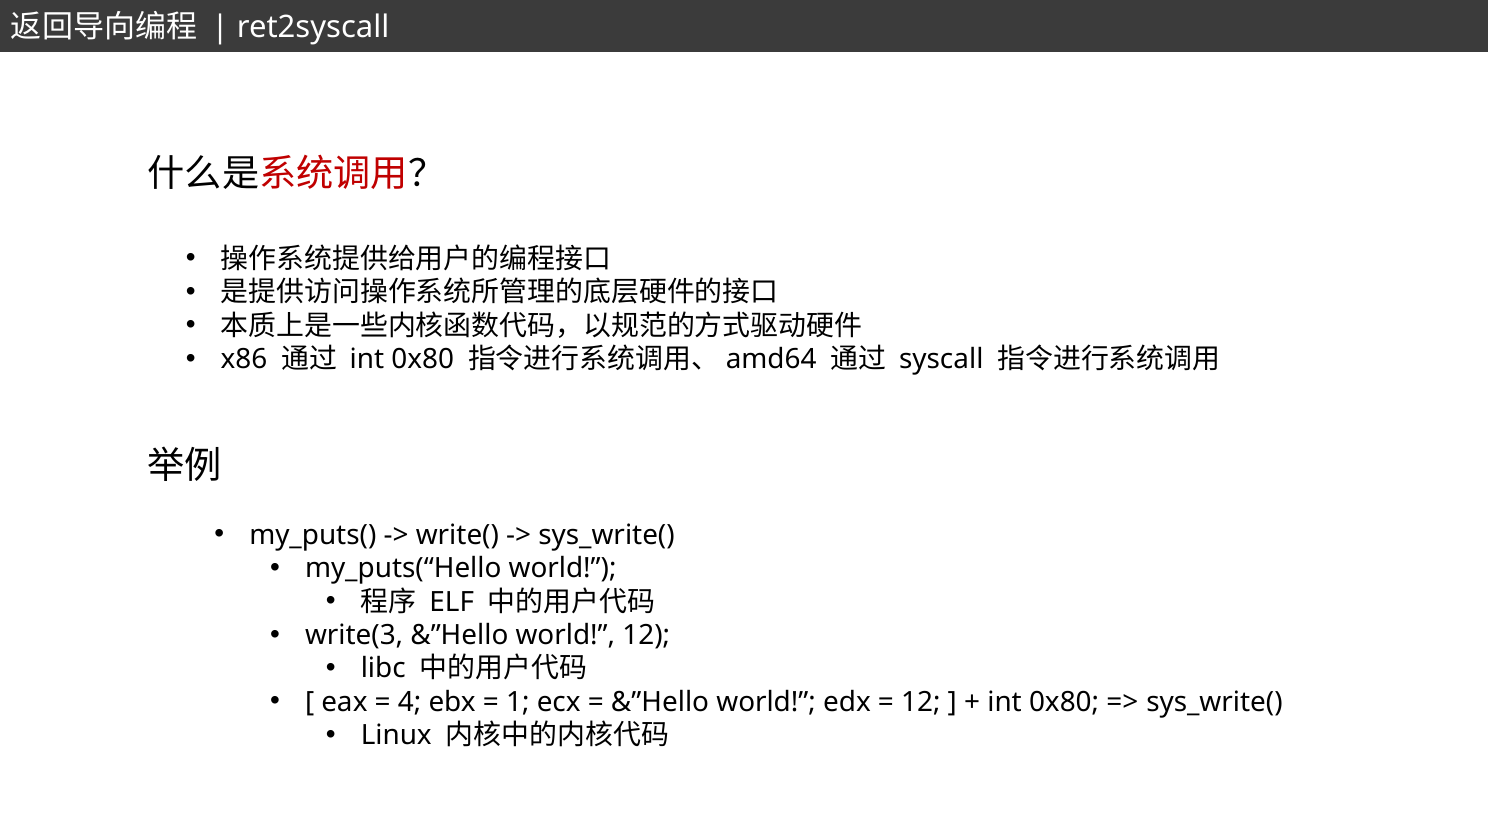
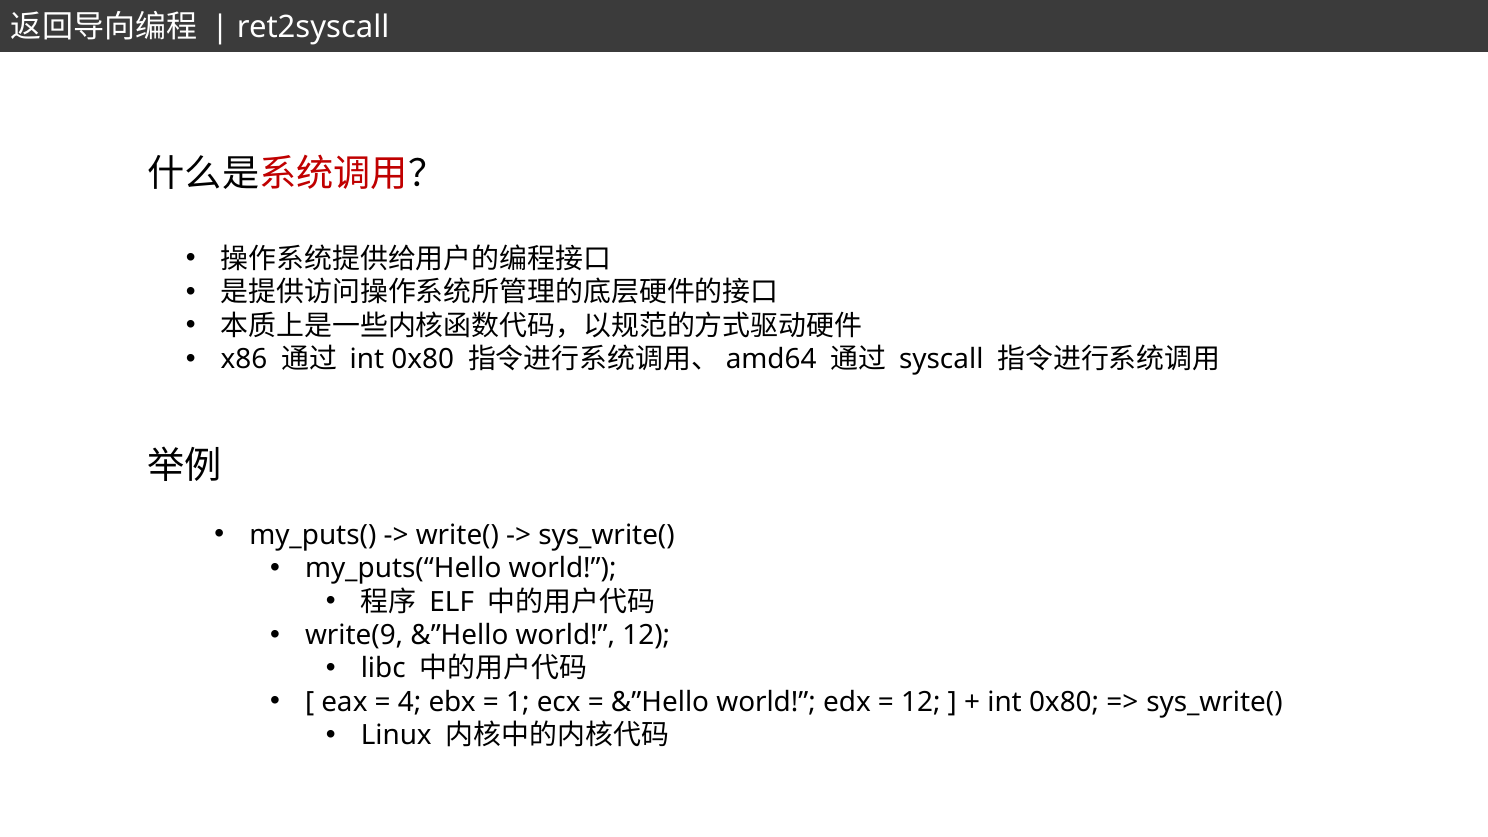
write(3: write(3 -> write(9
